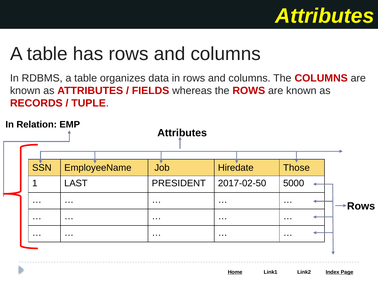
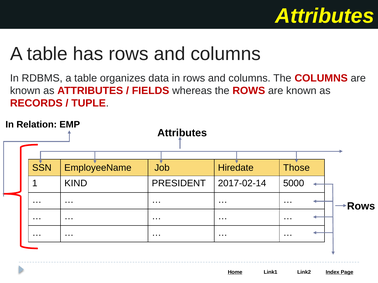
LAST: LAST -> KIND
2017-02-50: 2017-02-50 -> 2017-02-14
